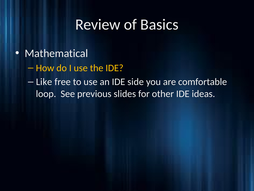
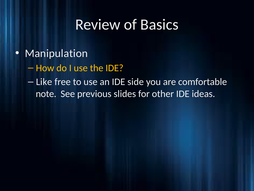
Mathematical: Mathematical -> Manipulation
loop: loop -> note
